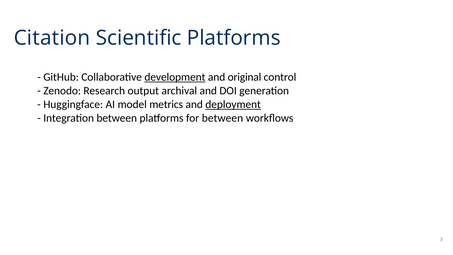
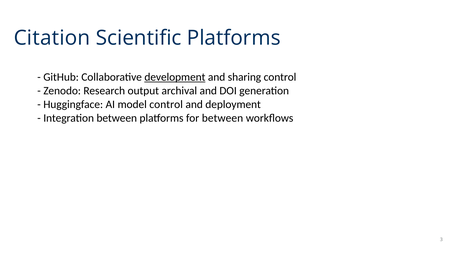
original: original -> sharing
model metrics: metrics -> control
deployment underline: present -> none
